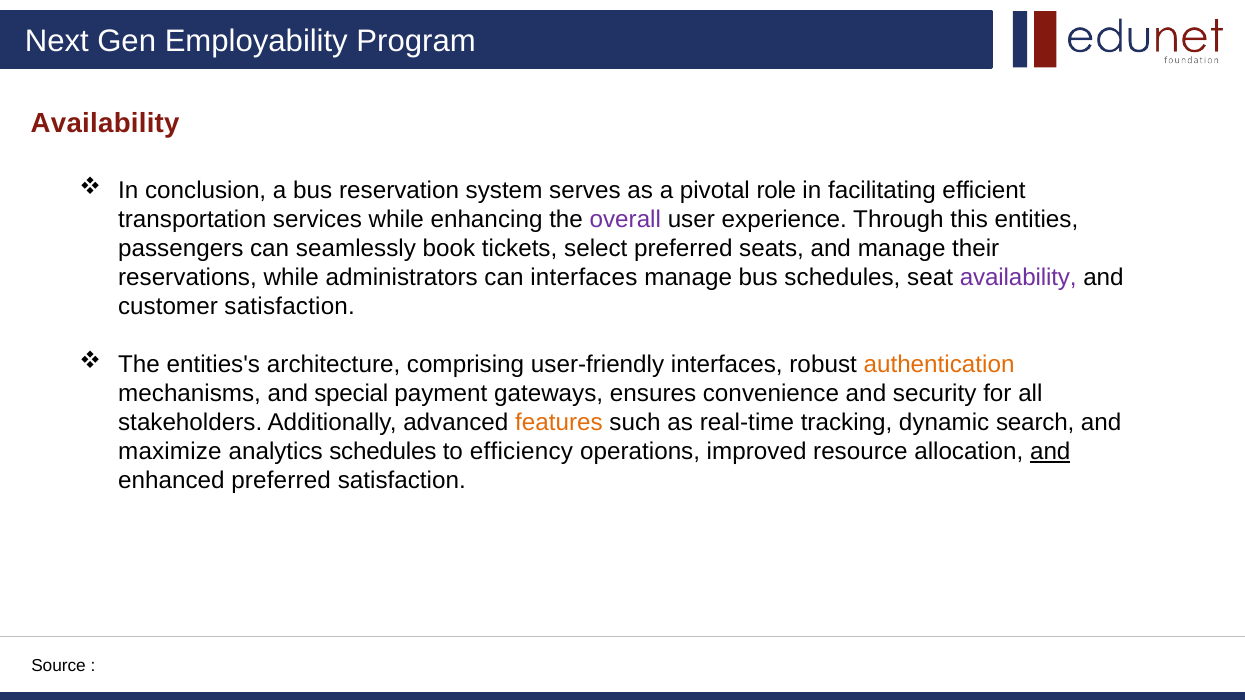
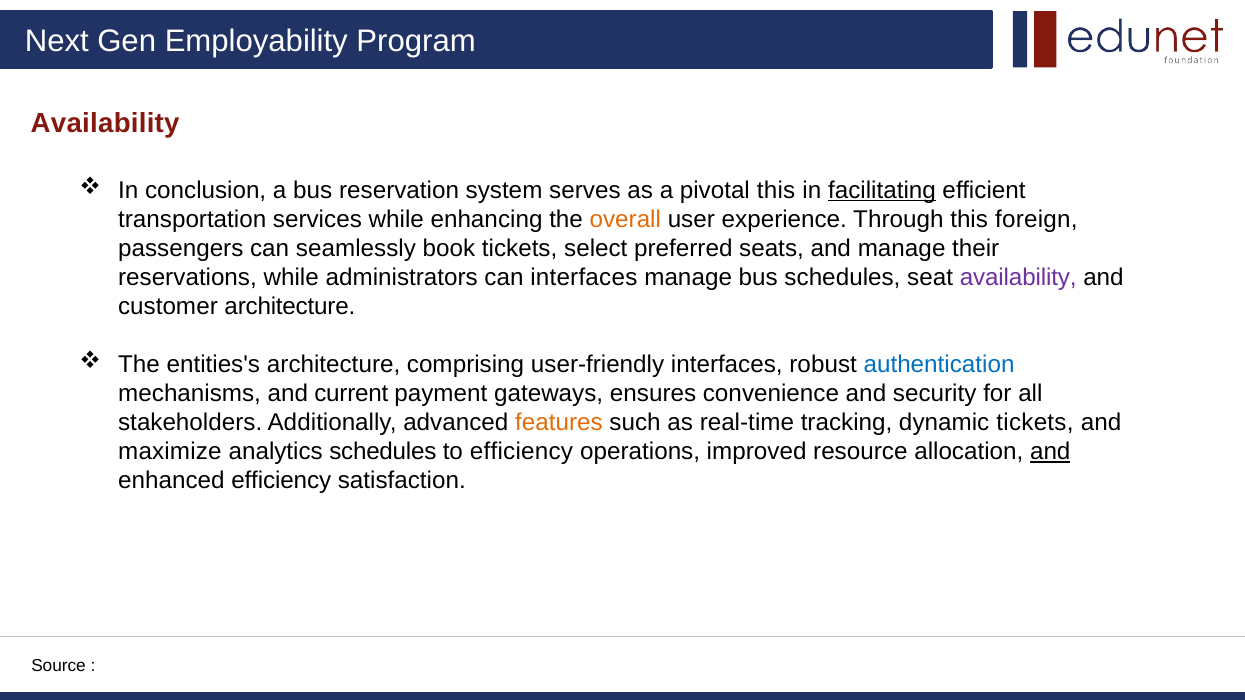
pivotal role: role -> this
facilitating underline: none -> present
overall colour: purple -> orange
entities: entities -> foreign
customer satisfaction: satisfaction -> architecture
authentication colour: orange -> blue
special: special -> current
dynamic search: search -> tickets
enhanced preferred: preferred -> efficiency
